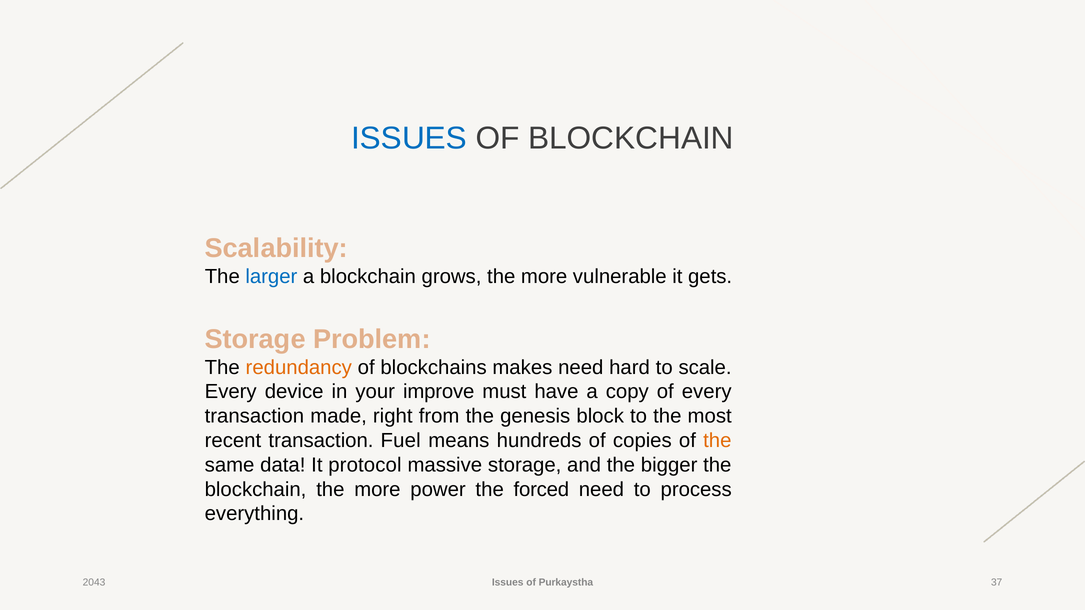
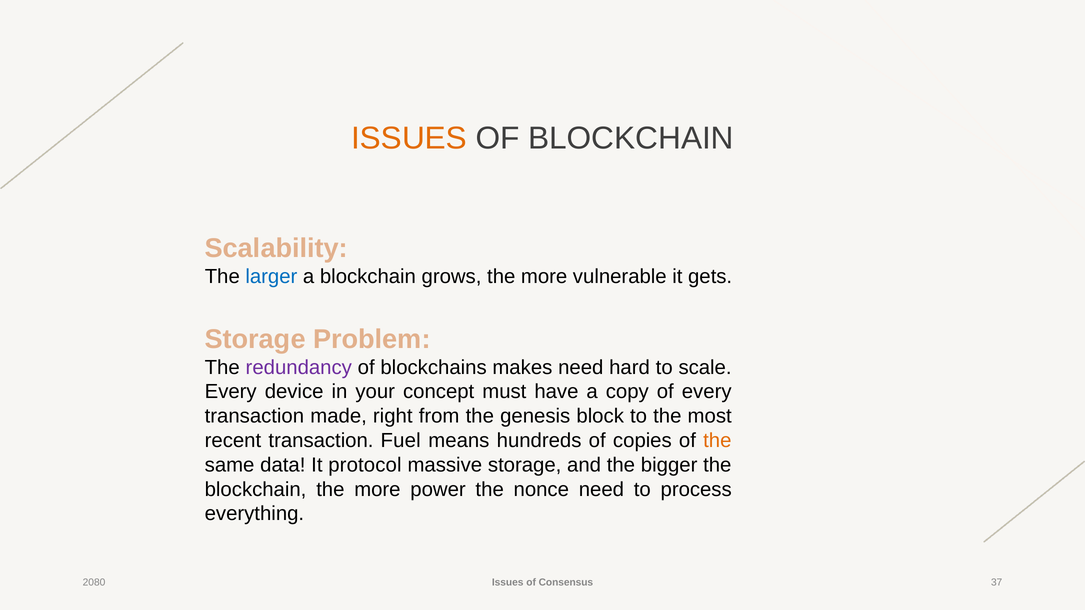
ISSUES at (409, 138) colour: blue -> orange
redundancy colour: orange -> purple
improve: improve -> concept
forced: forced -> nonce
2043: 2043 -> 2080
Purkaystha: Purkaystha -> Consensus
